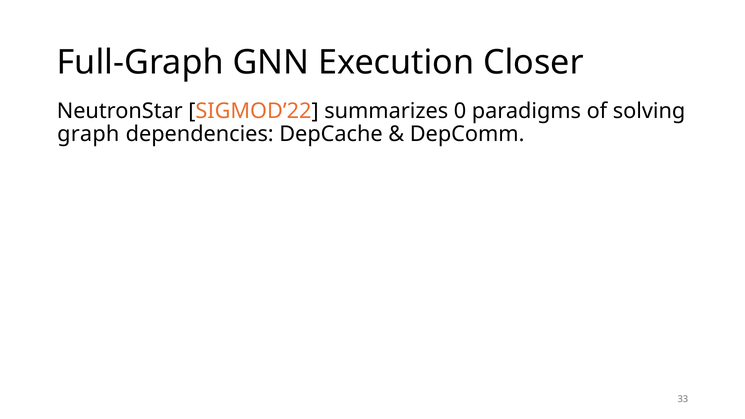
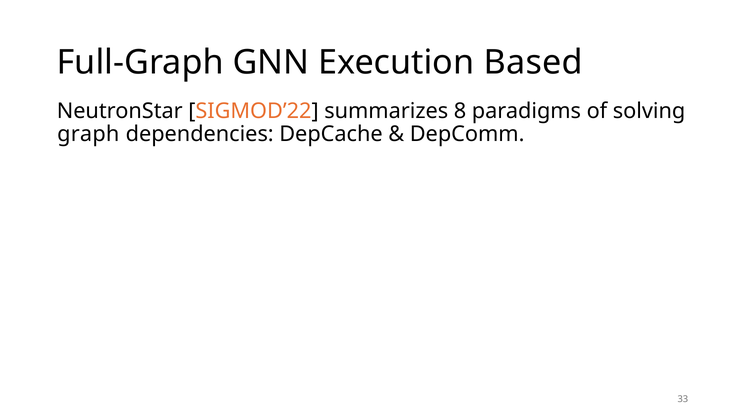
Closer: Closer -> Based
0: 0 -> 8
